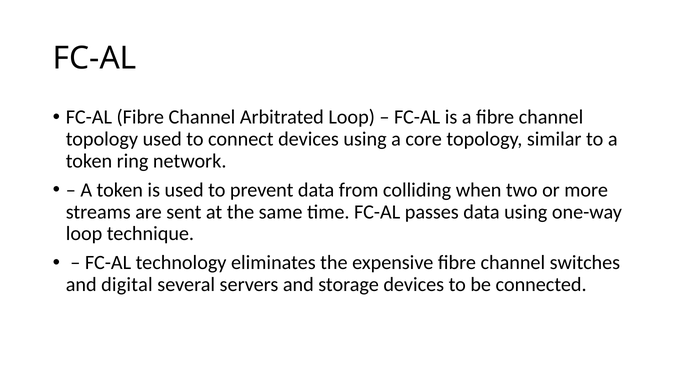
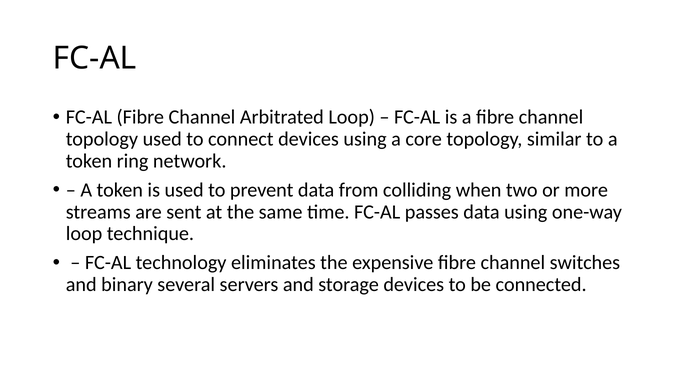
digital: digital -> binary
